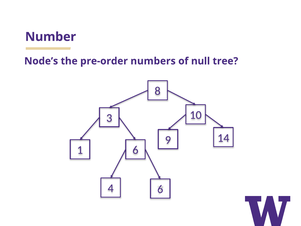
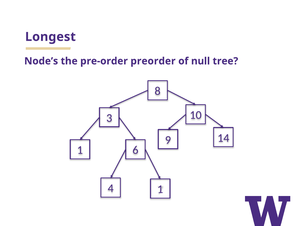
Number: Number -> Longest
numbers: numbers -> preorder
4 6: 6 -> 1
